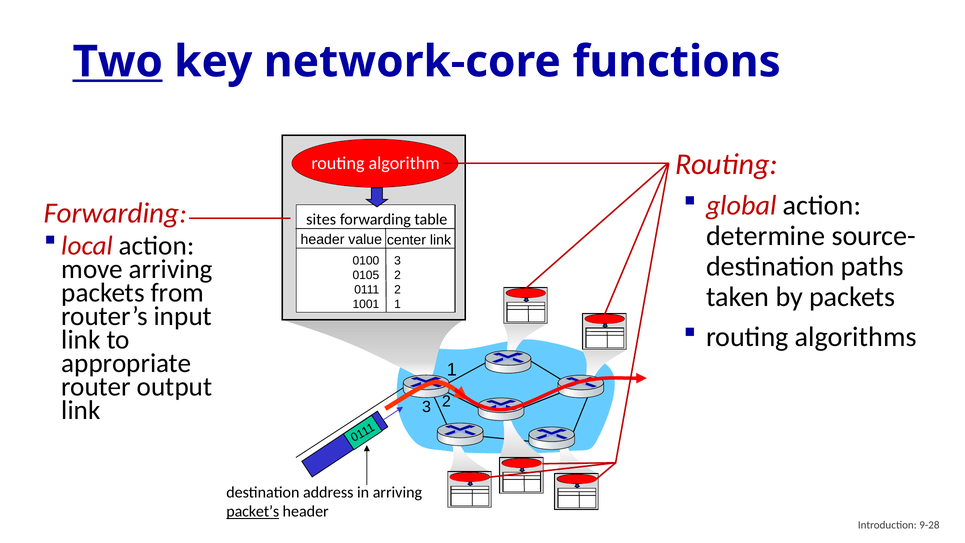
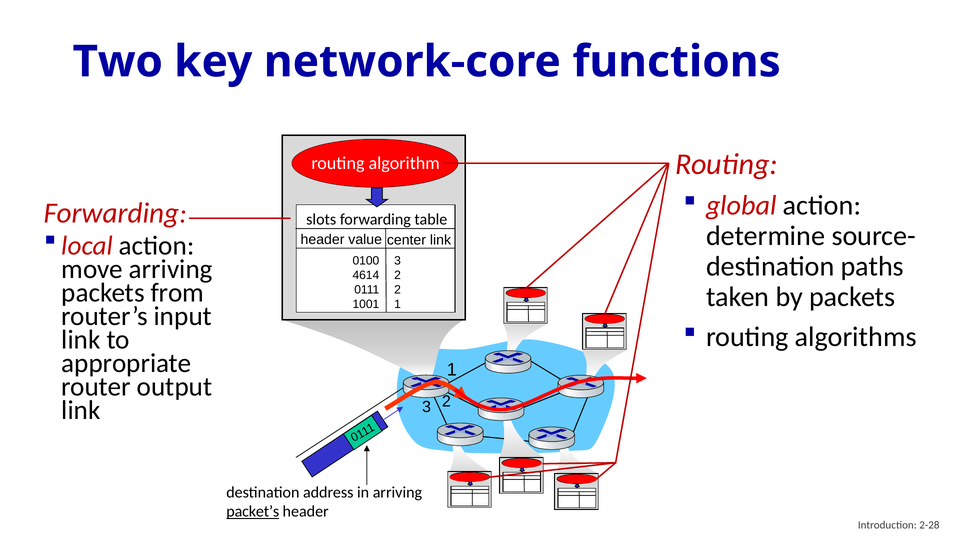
Two underline: present -> none
sites: sites -> slots
0105: 0105 -> 4614
9-28: 9-28 -> 2-28
